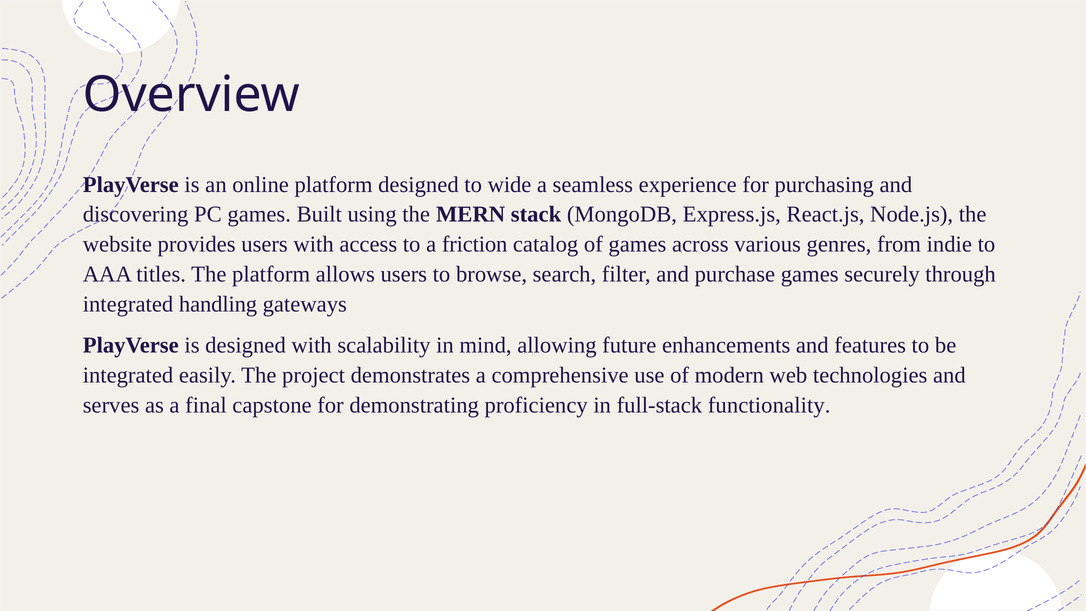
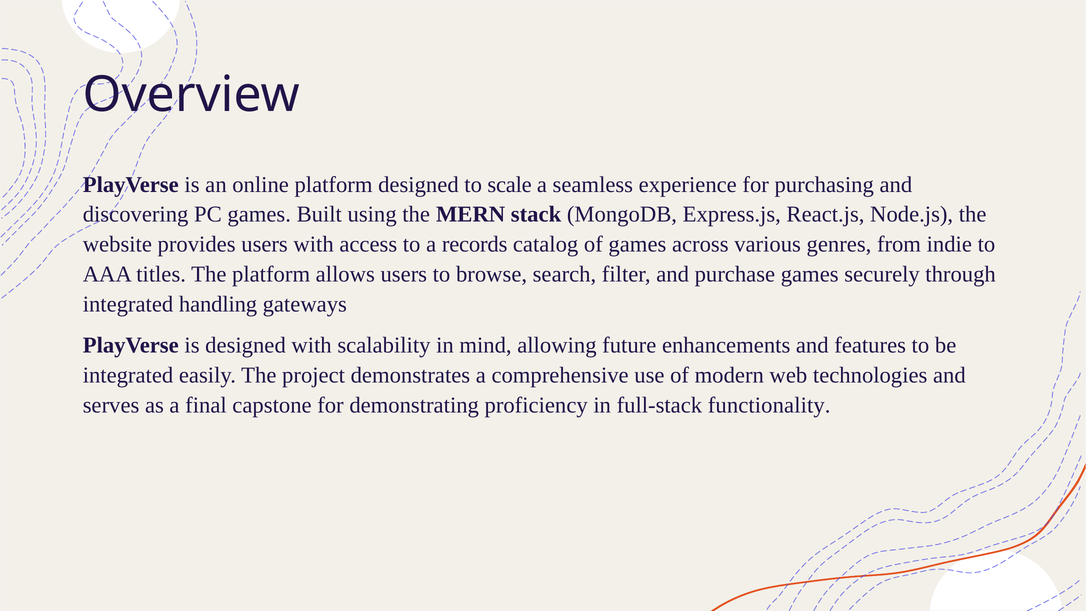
wide: wide -> scale
friction: friction -> records
